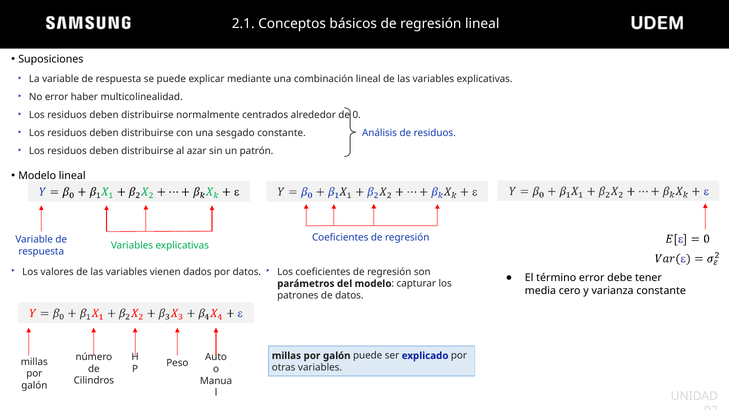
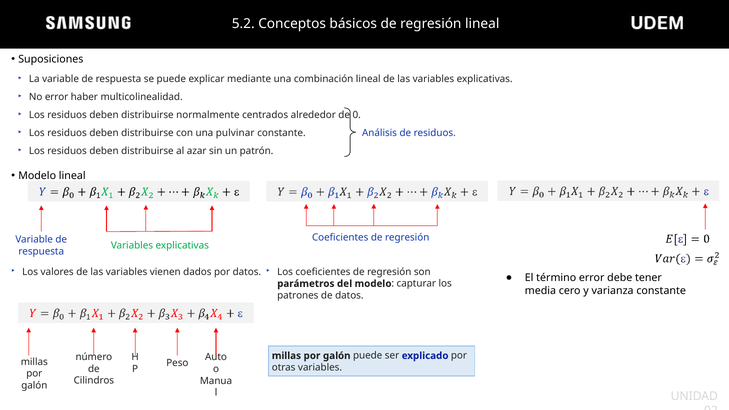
2.1: 2.1 -> 5.2
sesgado: sesgado -> pulvinar
